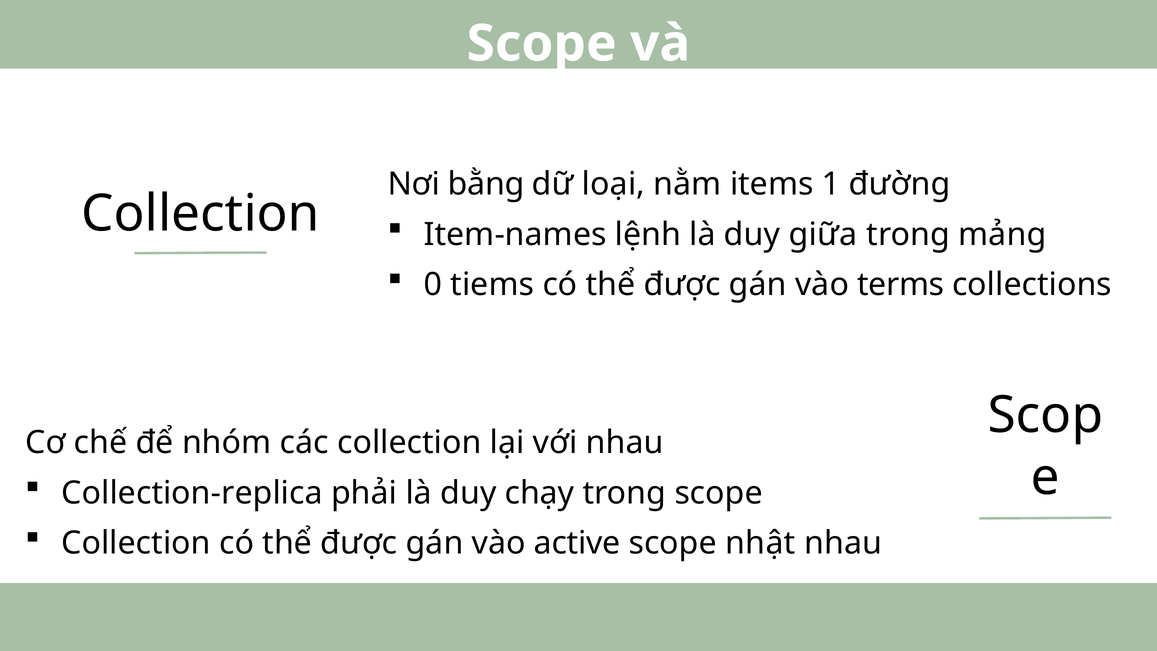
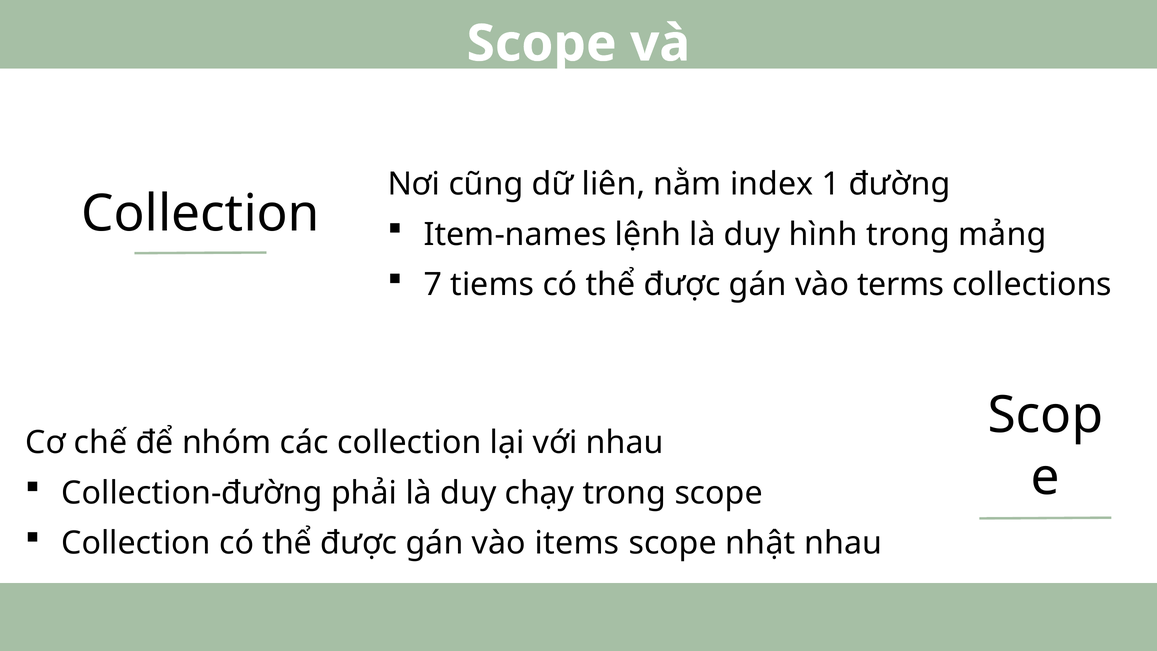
bằng: bằng -> cũng
loại: loại -> liên
items: items -> index
giữa: giữa -> hình
0: 0 -> 7
Collection-replica: Collection-replica -> Collection-đường
active: active -> items
